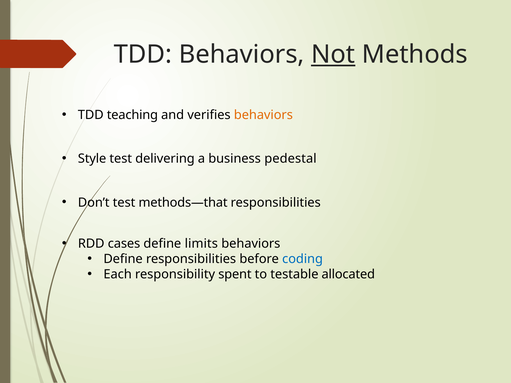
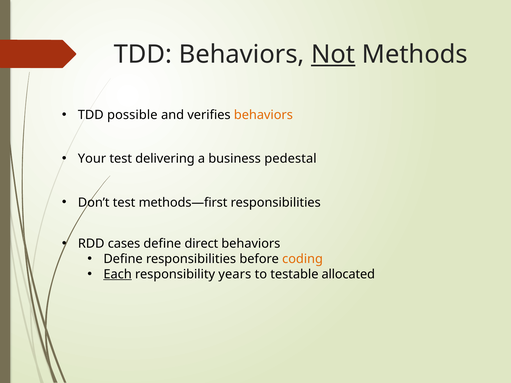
teaching: teaching -> possible
Style: Style -> Your
methods—that: methods—that -> methods—first
limits: limits -> direct
coding colour: blue -> orange
Each underline: none -> present
spent: spent -> years
